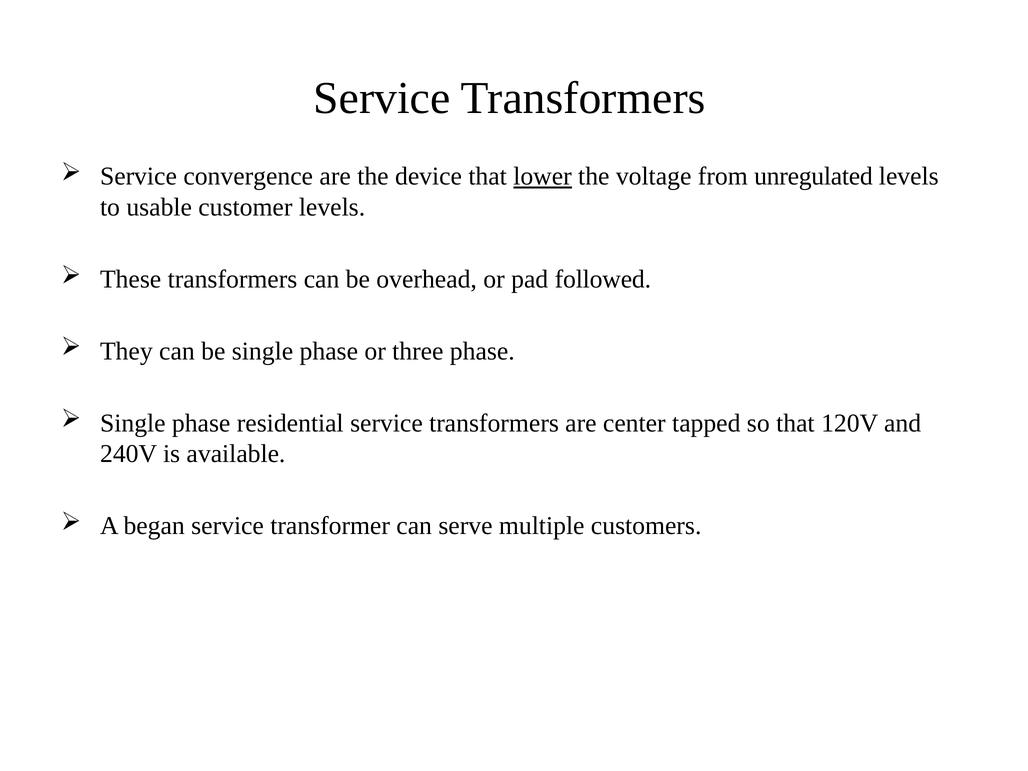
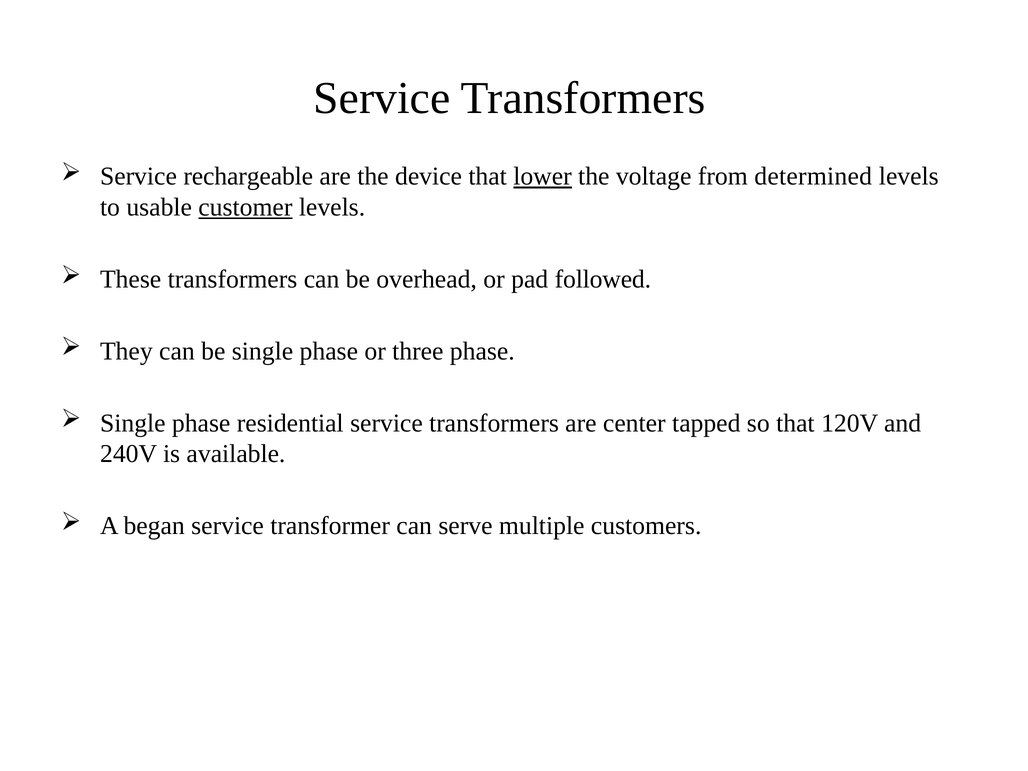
convergence: convergence -> rechargeable
unregulated: unregulated -> determined
customer underline: none -> present
